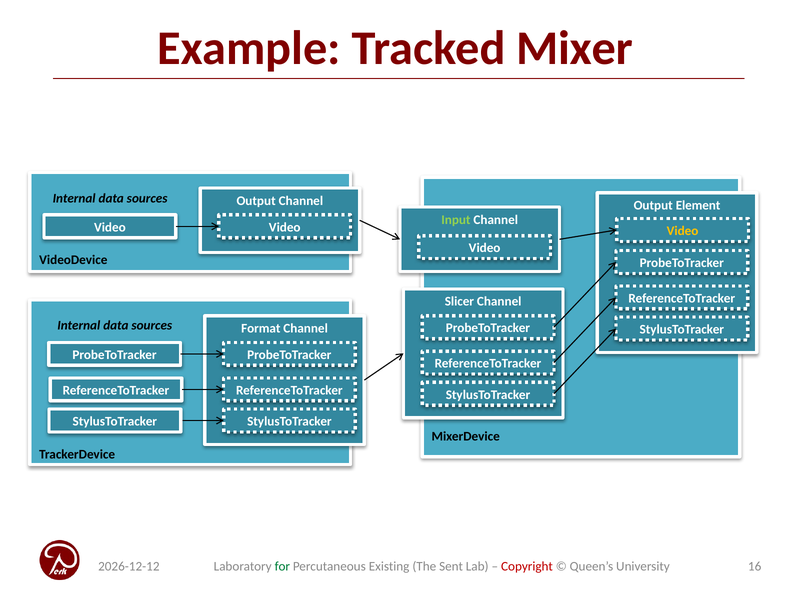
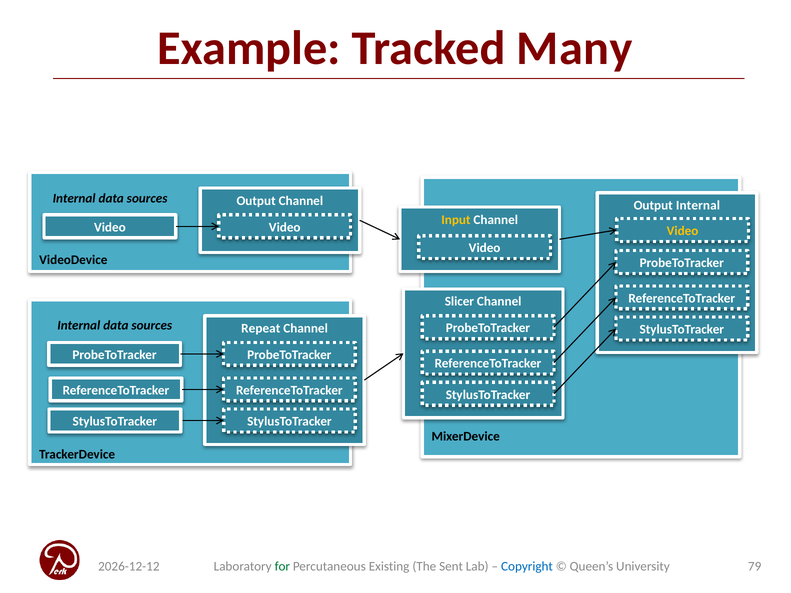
Mixer: Mixer -> Many
Output Element: Element -> Internal
Input colour: light green -> yellow
Format: Format -> Repeat
Copyright colour: red -> blue
16: 16 -> 79
